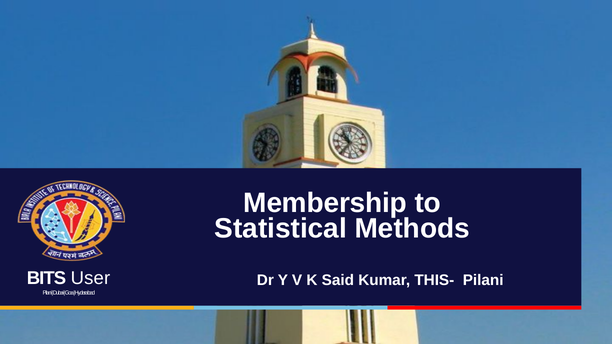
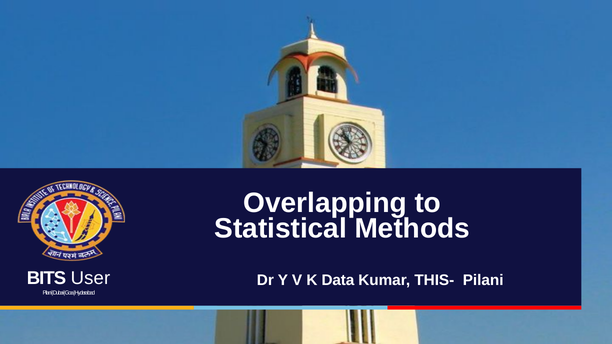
Membership: Membership -> Overlapping
Said: Said -> Data
